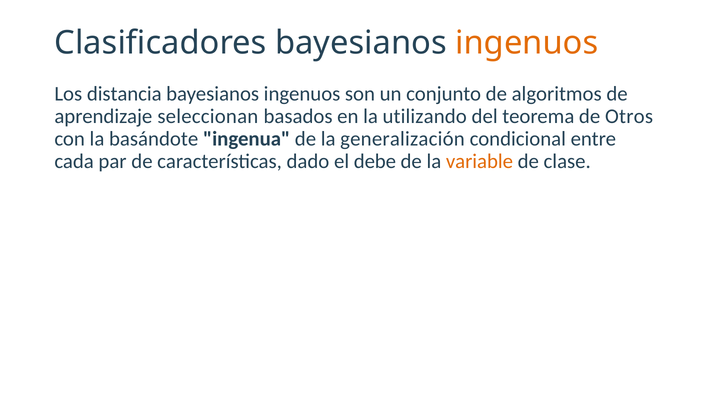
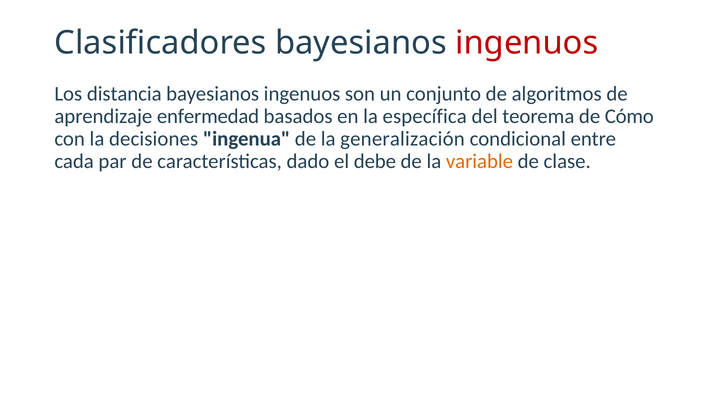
ingenuos at (527, 43) colour: orange -> red
seleccionan: seleccionan -> enfermedad
utilizando: utilizando -> específica
Otros: Otros -> Cómo
basándote: basándote -> decisiones
